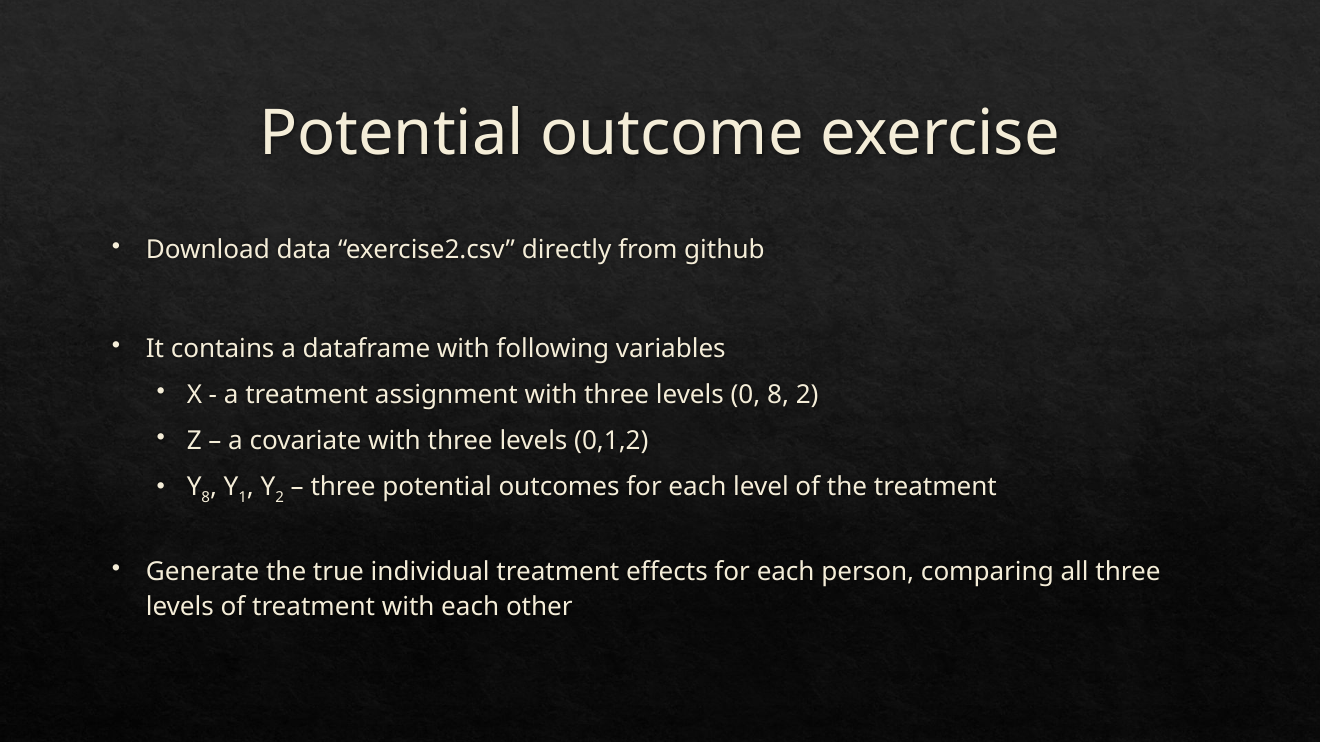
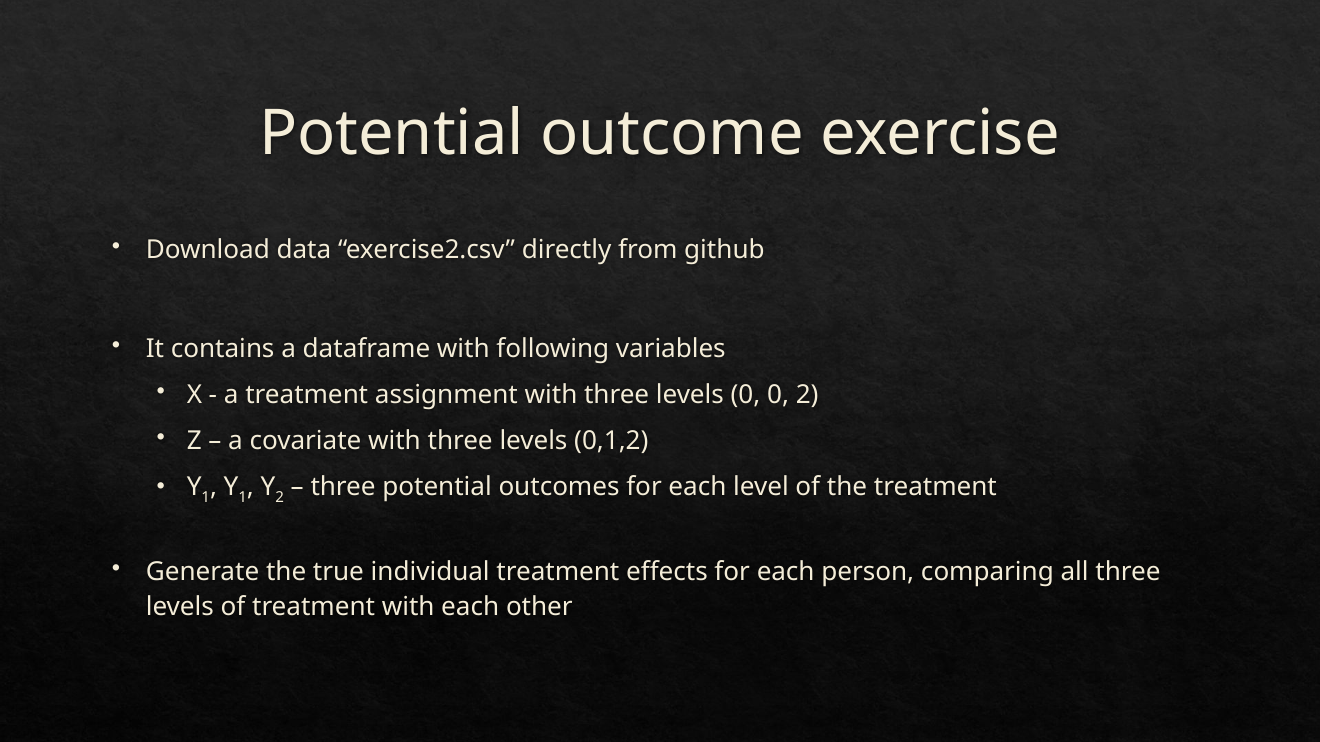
0 8: 8 -> 0
8 at (206, 498): 8 -> 1
